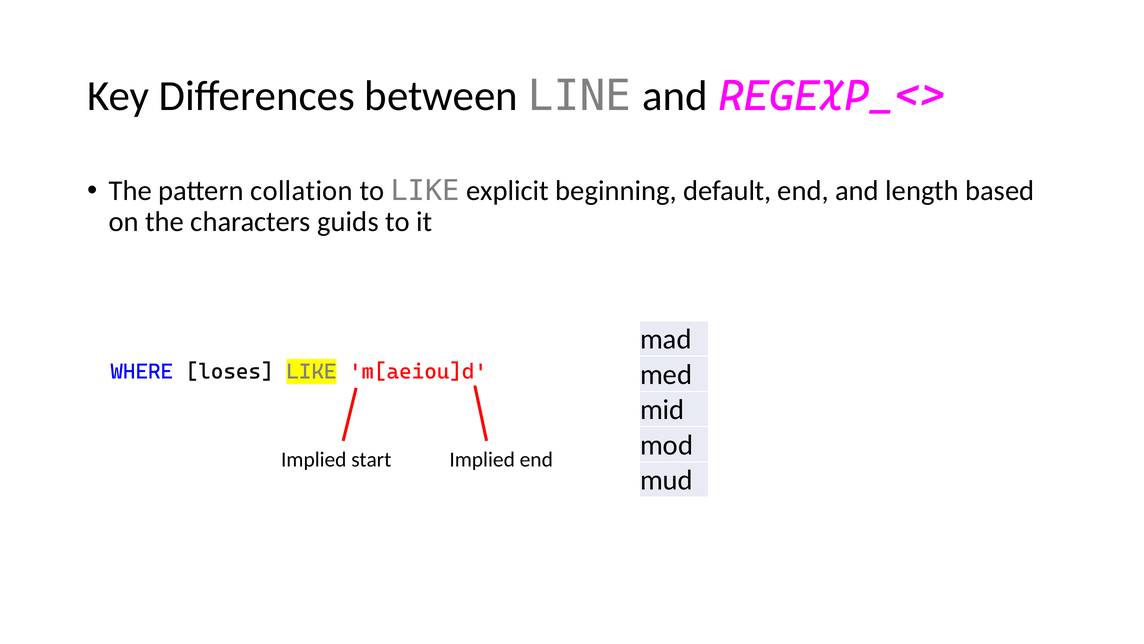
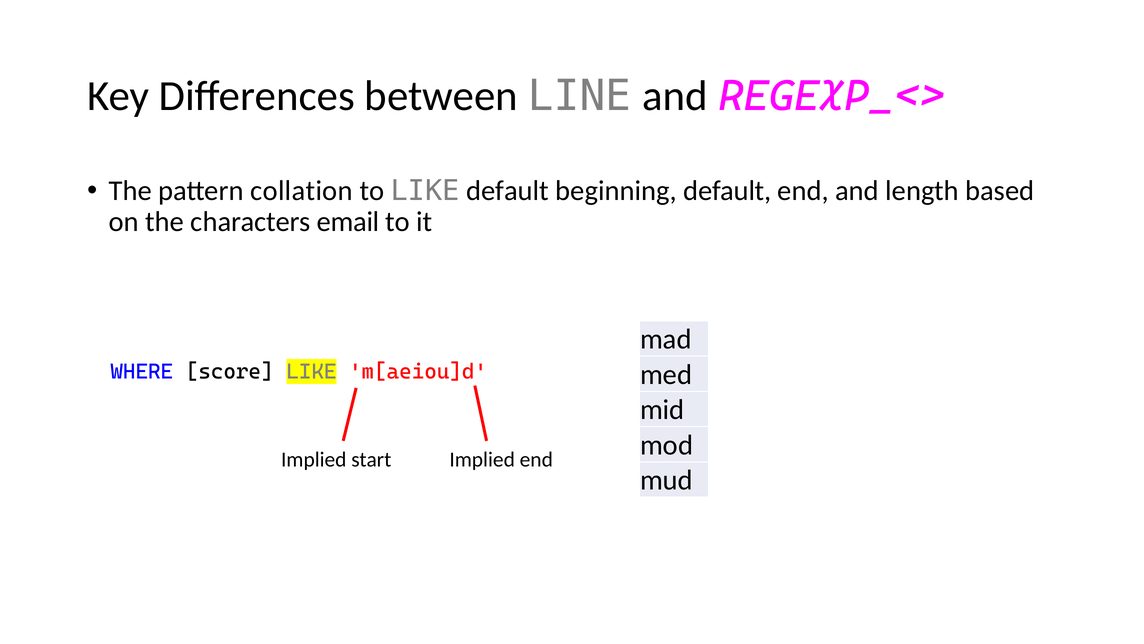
LIKE explicit: explicit -> default
guids: guids -> email
loses: loses -> score
